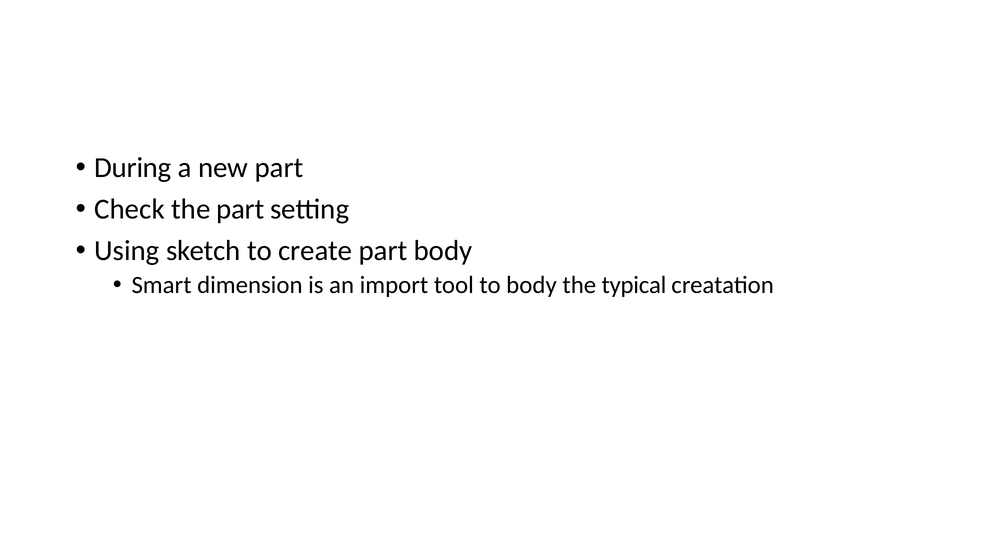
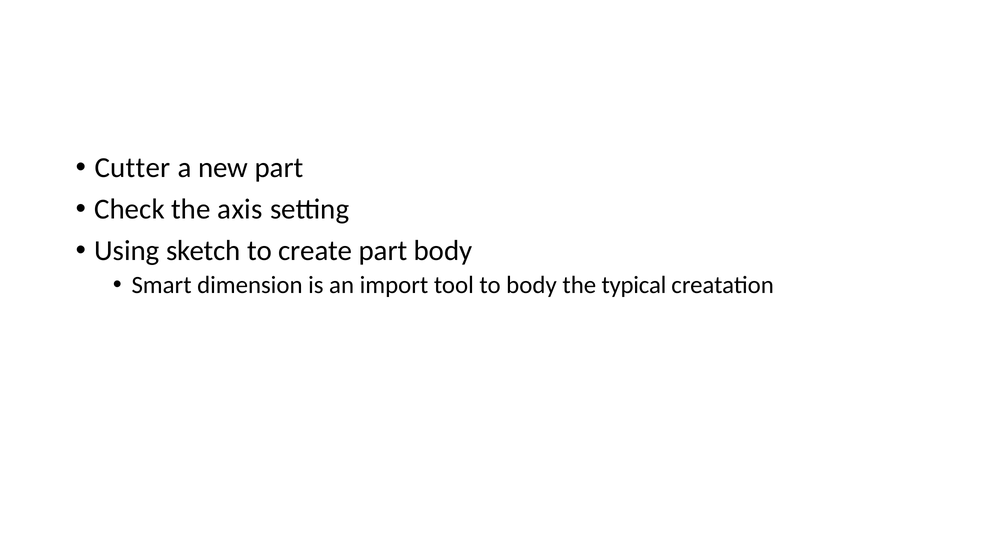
During: During -> Cutter
the part: part -> axis
